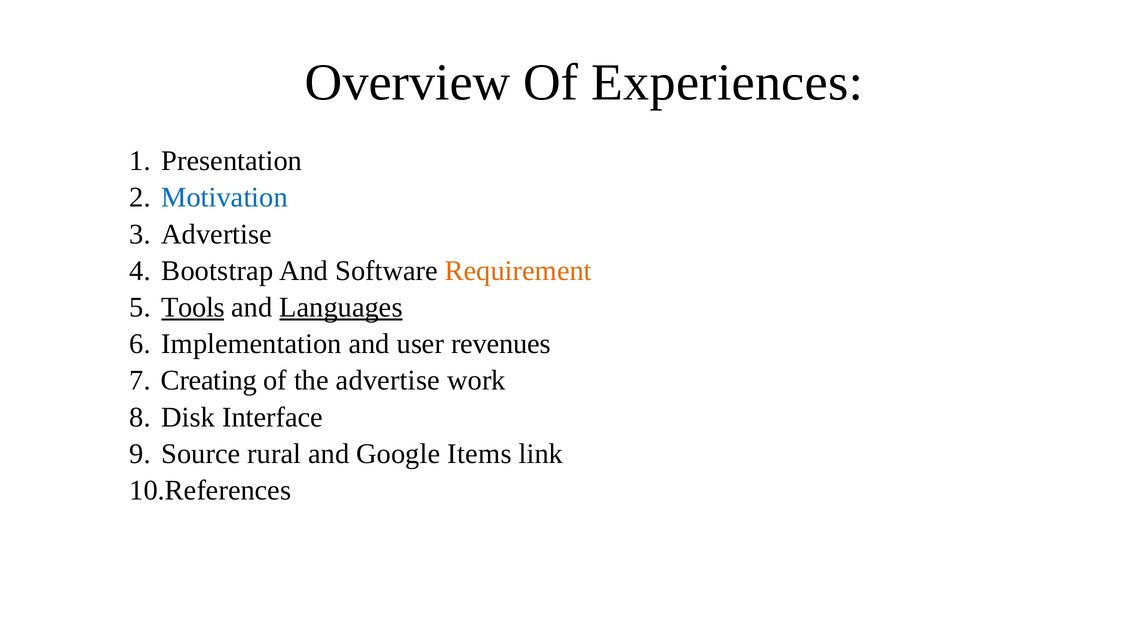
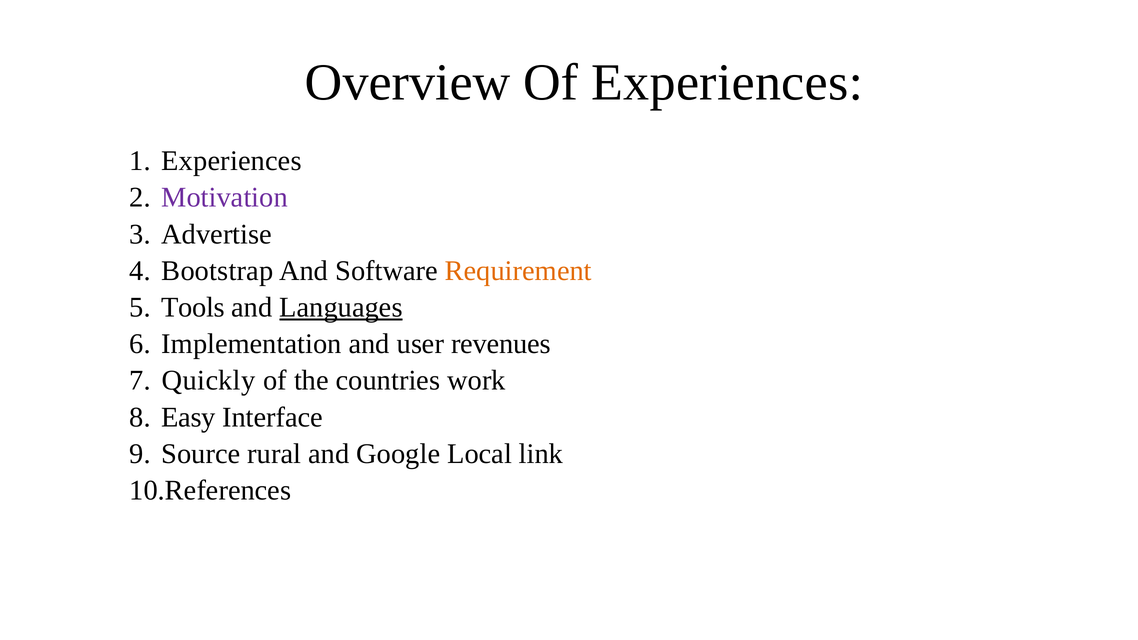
Presentation at (232, 161): Presentation -> Experiences
Motivation colour: blue -> purple
Tools underline: present -> none
Creating: Creating -> Quickly
the advertise: advertise -> countries
Disk: Disk -> Easy
Items: Items -> Local
